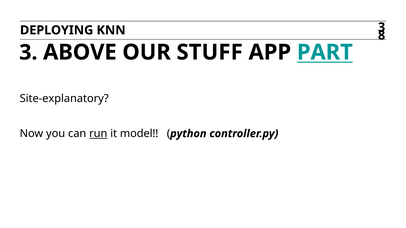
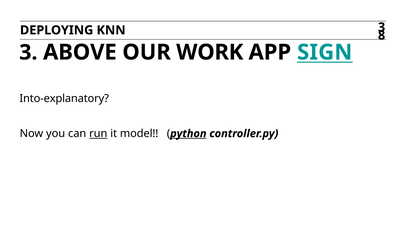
STUFF: STUFF -> WORK
PART: PART -> SIGN
Site-explanatory: Site-explanatory -> Into-explanatory
python underline: none -> present
